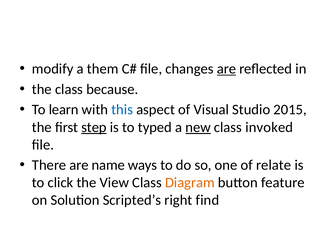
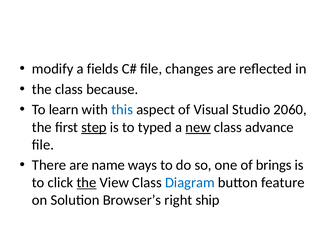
them: them -> fields
are at (226, 69) underline: present -> none
2015: 2015 -> 2060
invoked: invoked -> advance
relate: relate -> brings
the at (87, 183) underline: none -> present
Diagram colour: orange -> blue
Scripted’s: Scripted’s -> Browser’s
find: find -> ship
